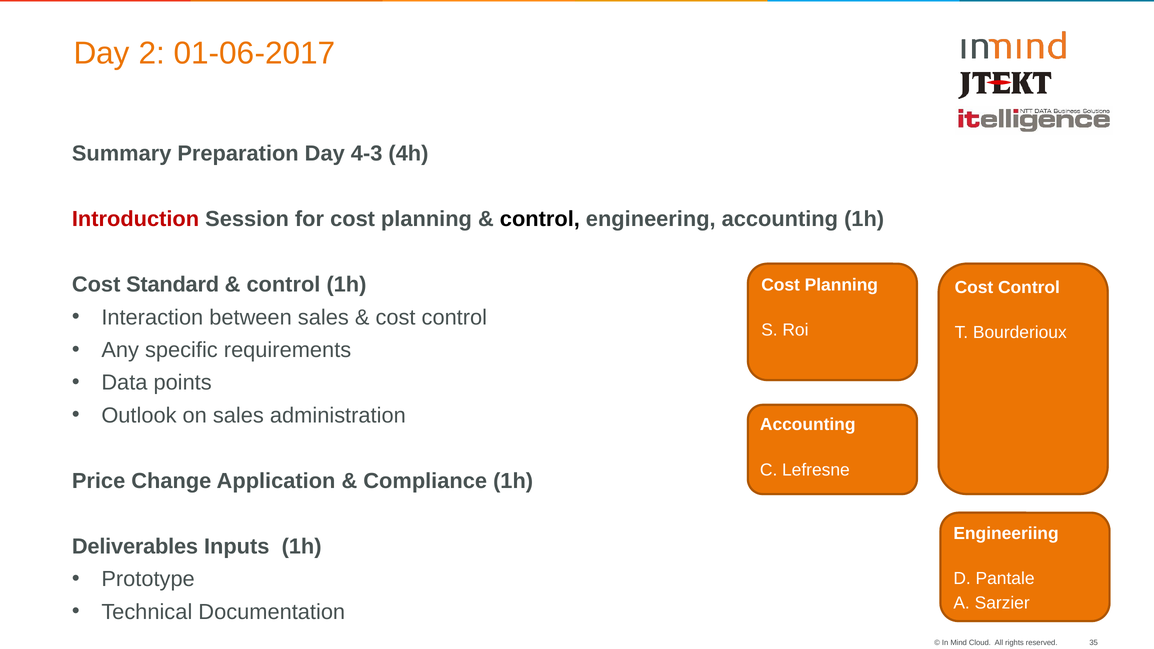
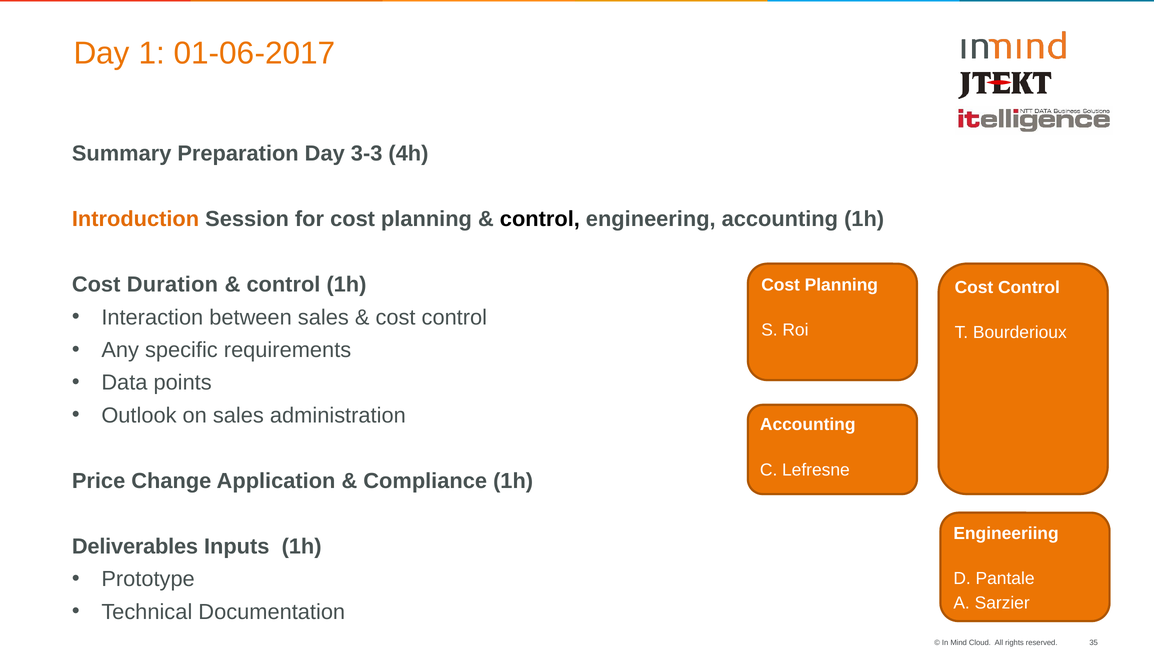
2: 2 -> 1
4-3: 4-3 -> 3-3
Introduction colour: red -> orange
Standard: Standard -> Duration
